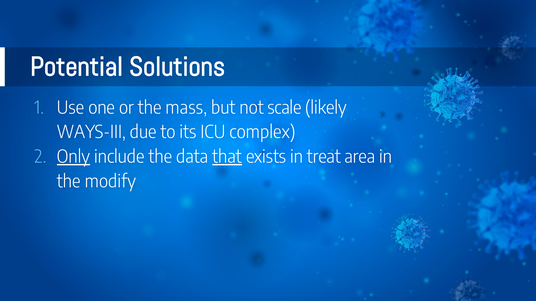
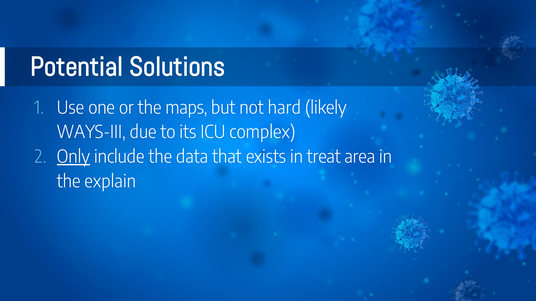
mass: mass -> maps
scale: scale -> hard
that underline: present -> none
modify: modify -> explain
